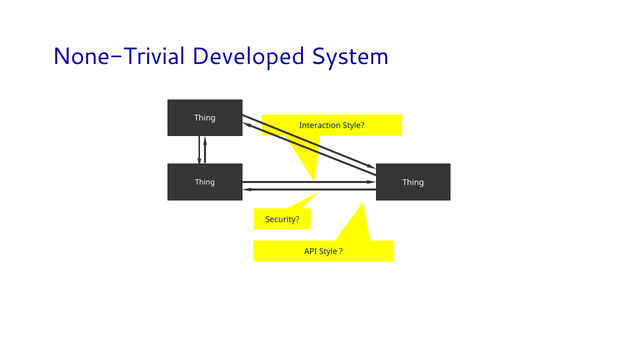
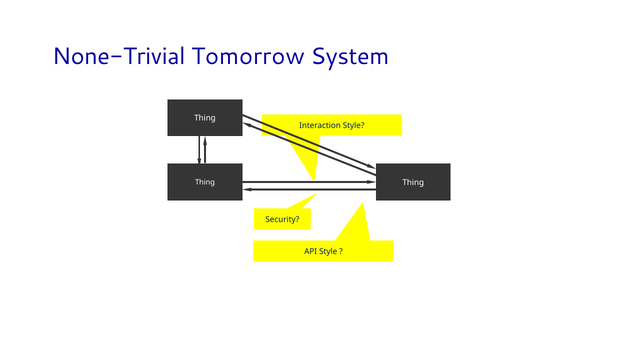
Developed: Developed -> Tomorrow
